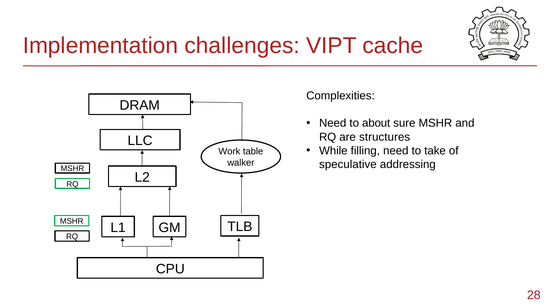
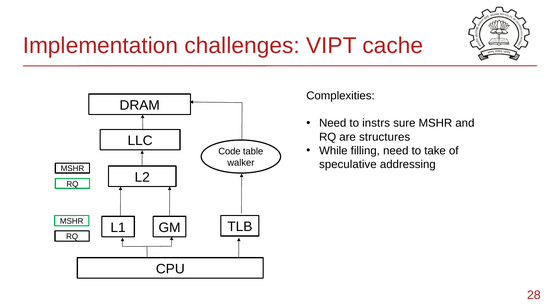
about: about -> instrs
Work: Work -> Code
